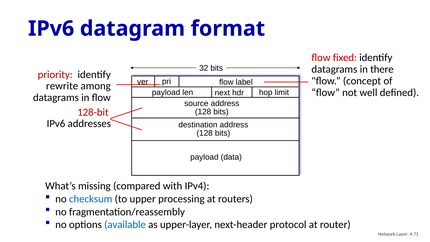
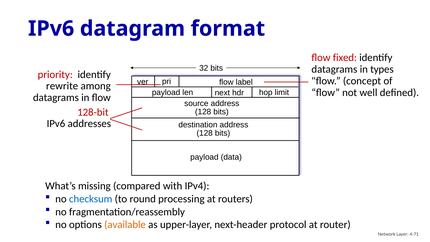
there: there -> types
upper: upper -> round
available colour: blue -> orange
